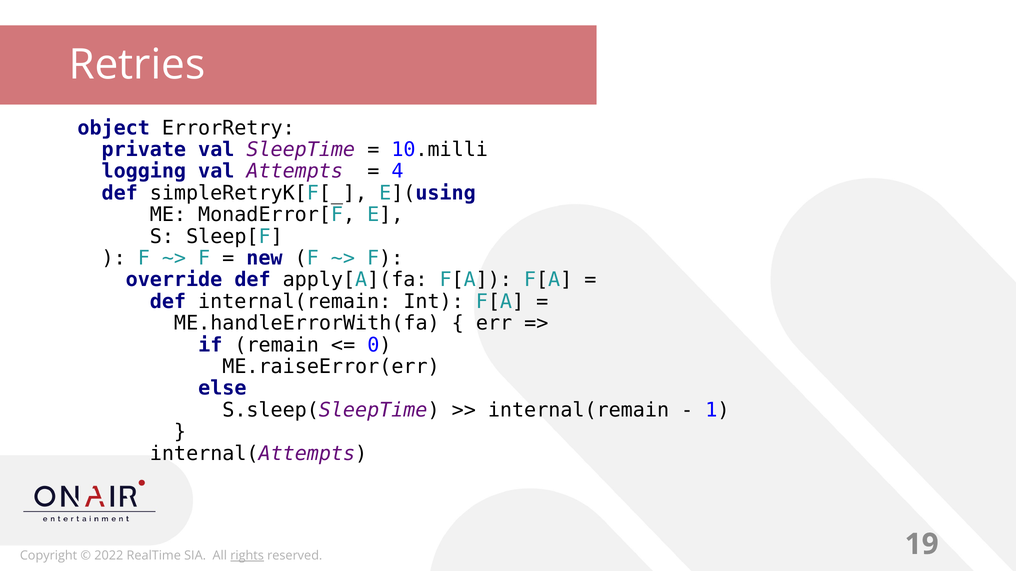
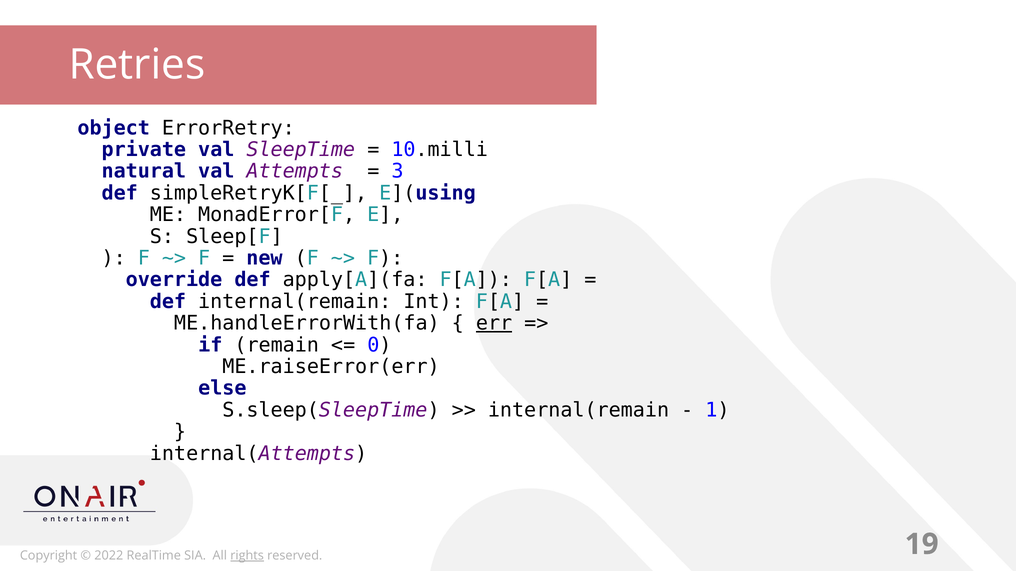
logging: logging -> natural
4: 4 -> 3
err underline: none -> present
